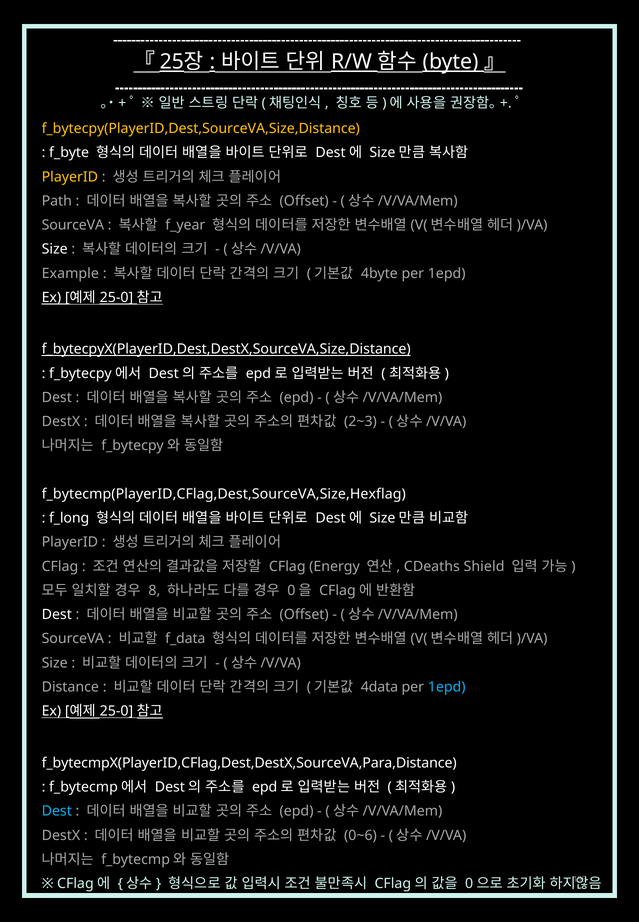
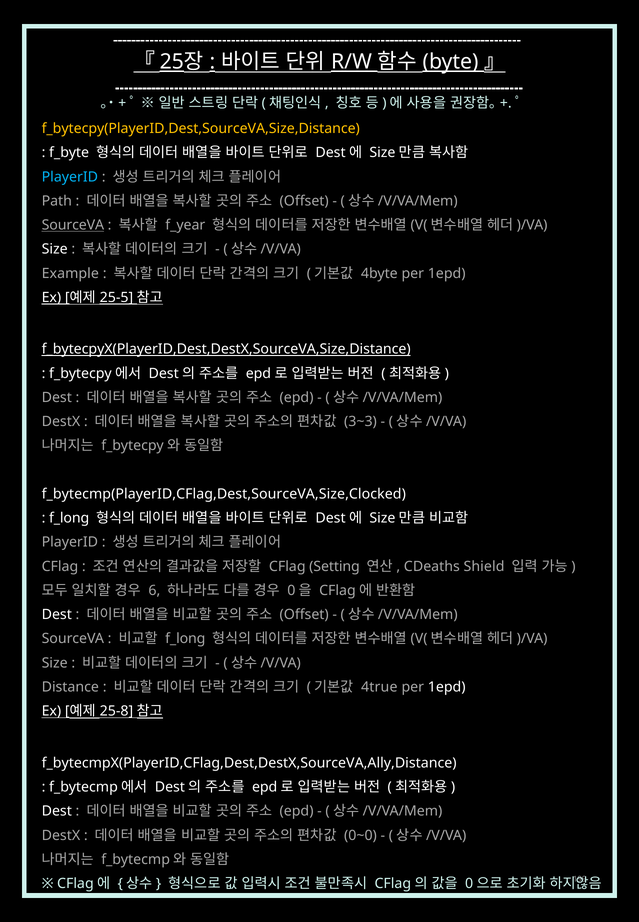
PlayerID at (70, 177) colour: yellow -> light blue
SourceVA at (73, 225) underline: none -> present
25-0 at (116, 298): 25-0 -> 25-5
2~3: 2~3 -> 3~3
f_bytecmp(PlayerID,CFlag,Dest,SourceVA,Size,Hexflag: f_bytecmp(PlayerID,CFlag,Dest,SourceVA,Size,Hexflag -> f_bytecmp(PlayerID,CFlag,Dest,SourceVA,Size,Clocked
Energy: Energy -> Setting
8: 8 -> 6
f_data at (185, 639): f_data -> f_long
4data: 4data -> 4true
1epd at (447, 688) colour: light blue -> white
25-0 at (116, 712): 25-0 -> 25-8
f_bytecmpX(PlayerID,CFlag,Dest,DestX,SourceVA,Para,Distance: f_bytecmpX(PlayerID,CFlag,Dest,DestX,SourceVA,Para,Distance -> f_bytecmpX(PlayerID,CFlag,Dest,DestX,SourceVA,Ally,Distance
Dest at (57, 812) colour: light blue -> white
0~6: 0~6 -> 0~0
